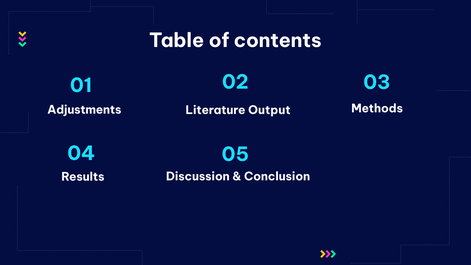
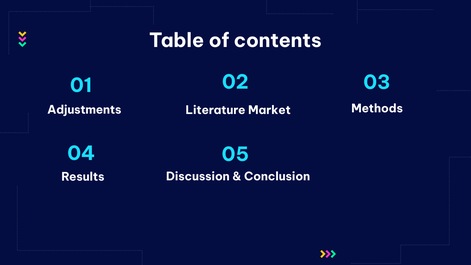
Output: Output -> Market
